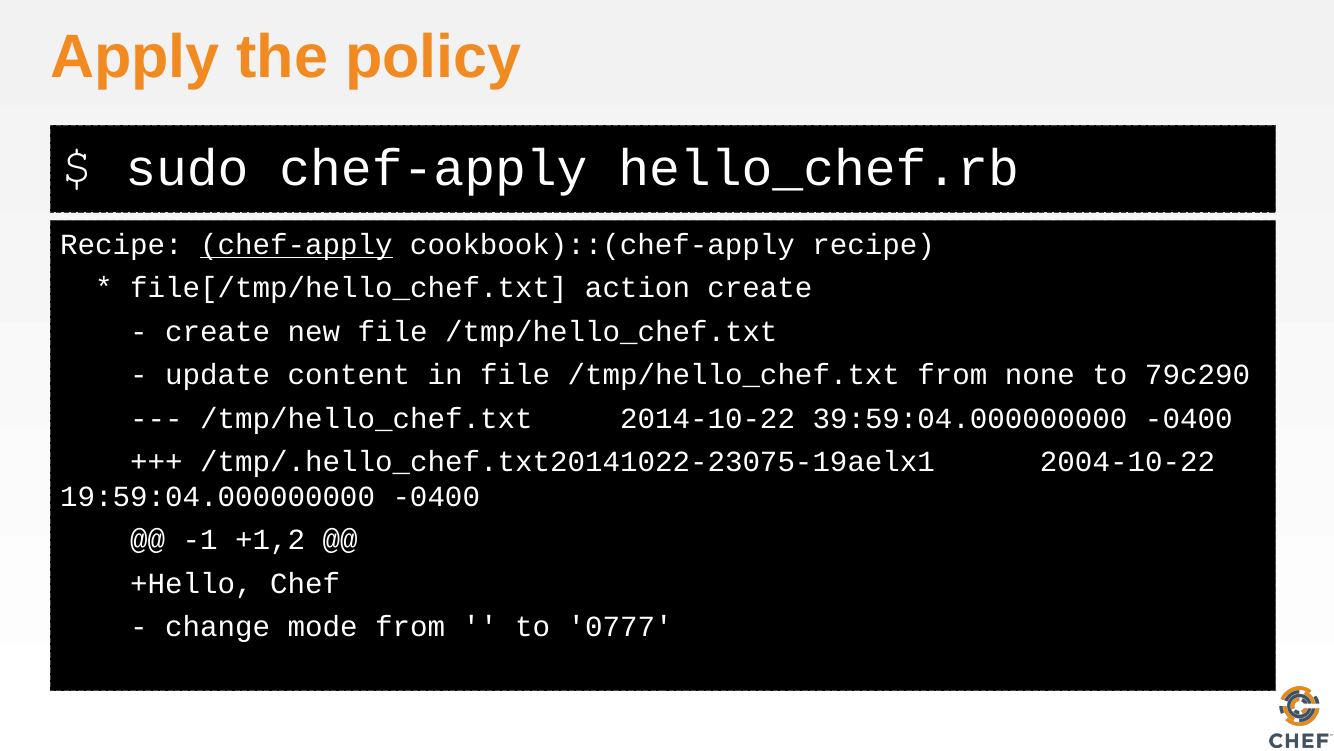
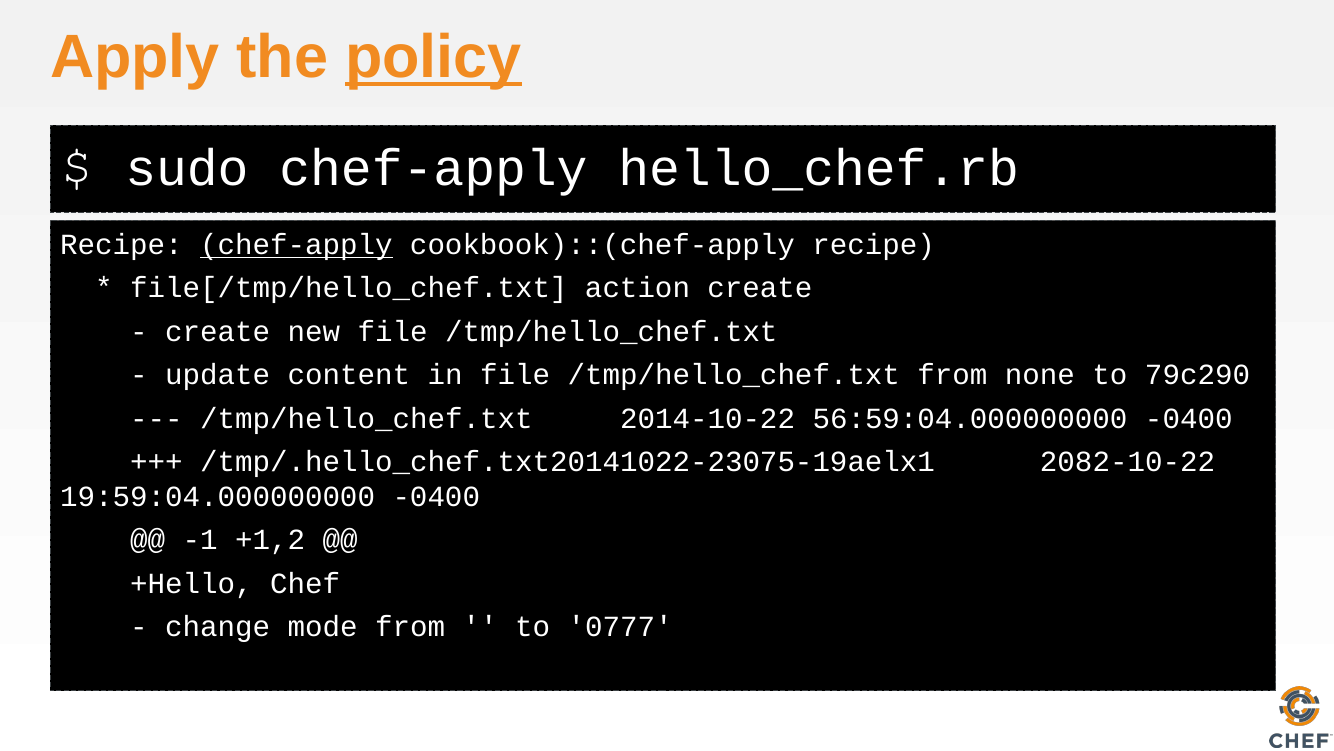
policy underline: none -> present
39:59:04.000000000: 39:59:04.000000000 -> 56:59:04.000000000
2004-10-22: 2004-10-22 -> 2082-10-22
